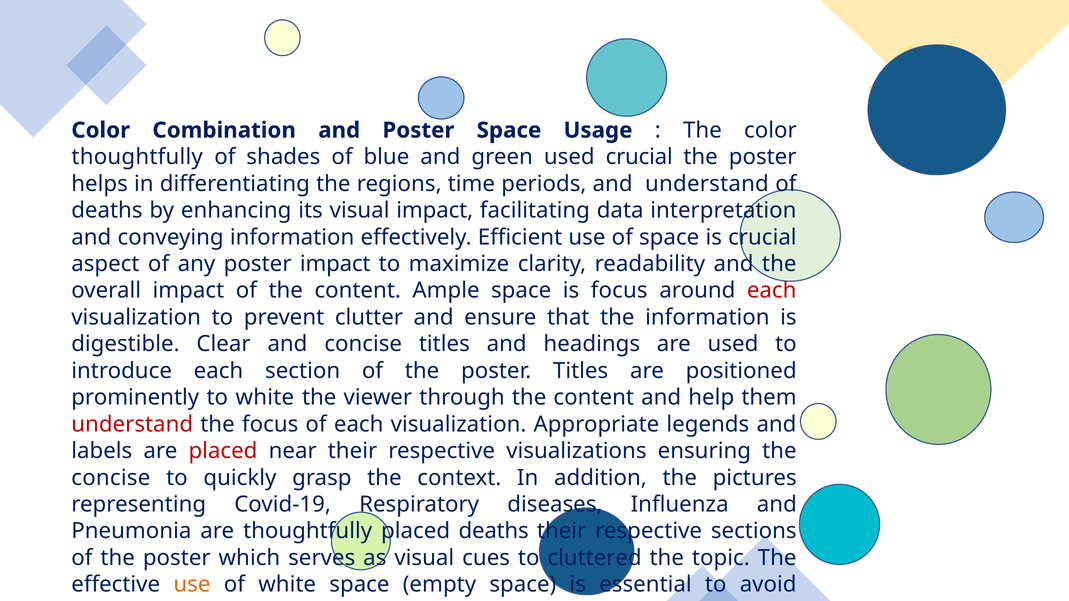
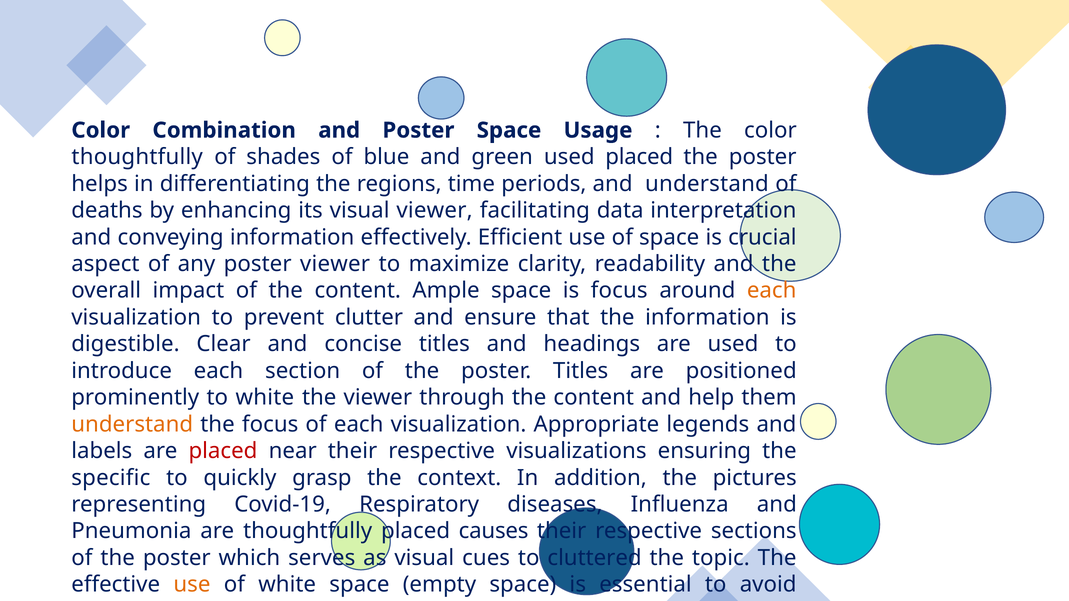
used crucial: crucial -> placed
visual impact: impact -> viewer
poster impact: impact -> viewer
each at (772, 291) colour: red -> orange
understand at (132, 424) colour: red -> orange
concise at (111, 478): concise -> specific
placed deaths: deaths -> causes
